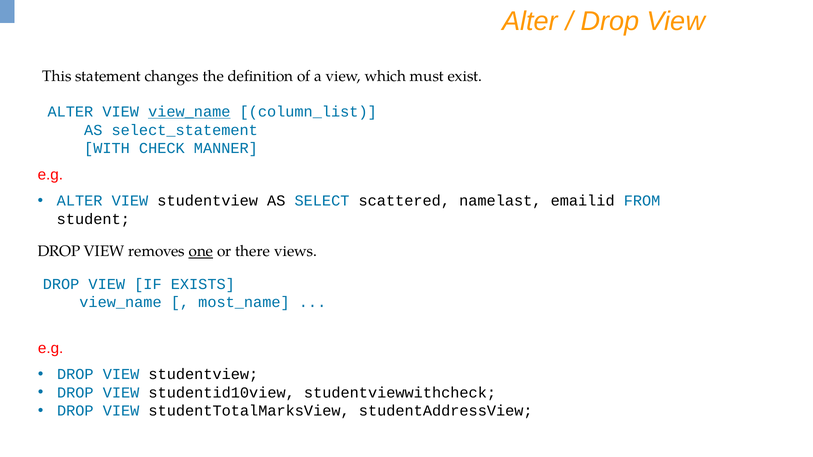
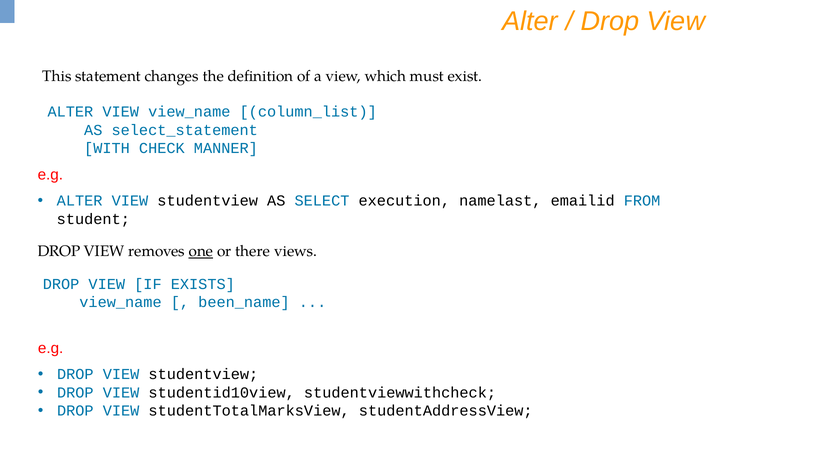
view_name at (189, 112) underline: present -> none
scattered: scattered -> execution
most_name: most_name -> been_name
